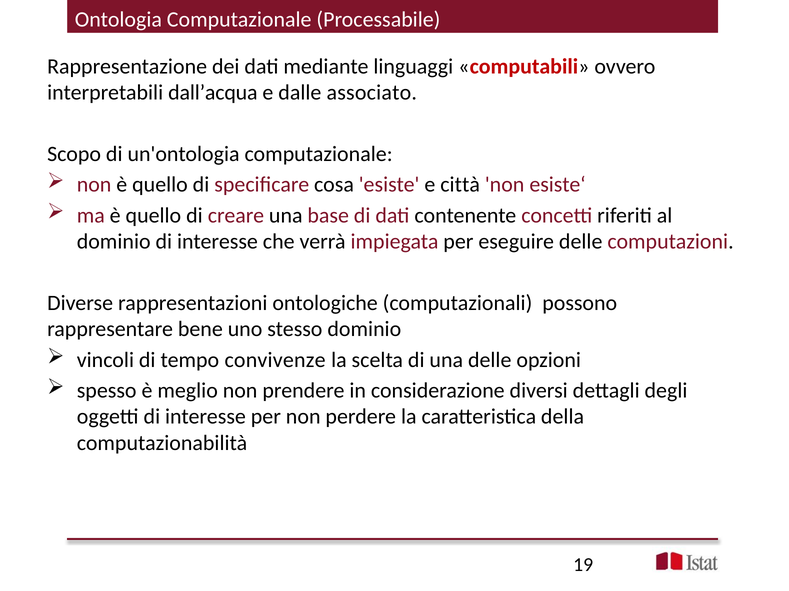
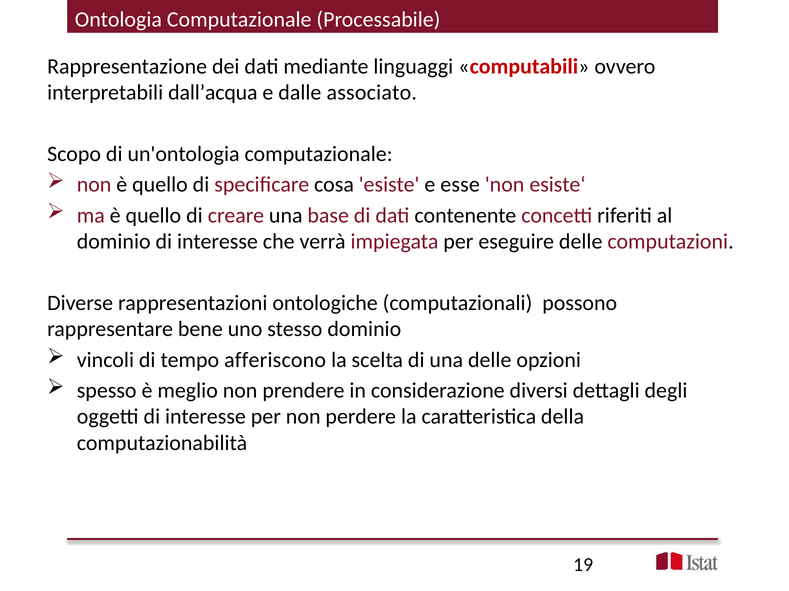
città: città -> esse
convivenze: convivenze -> afferiscono
